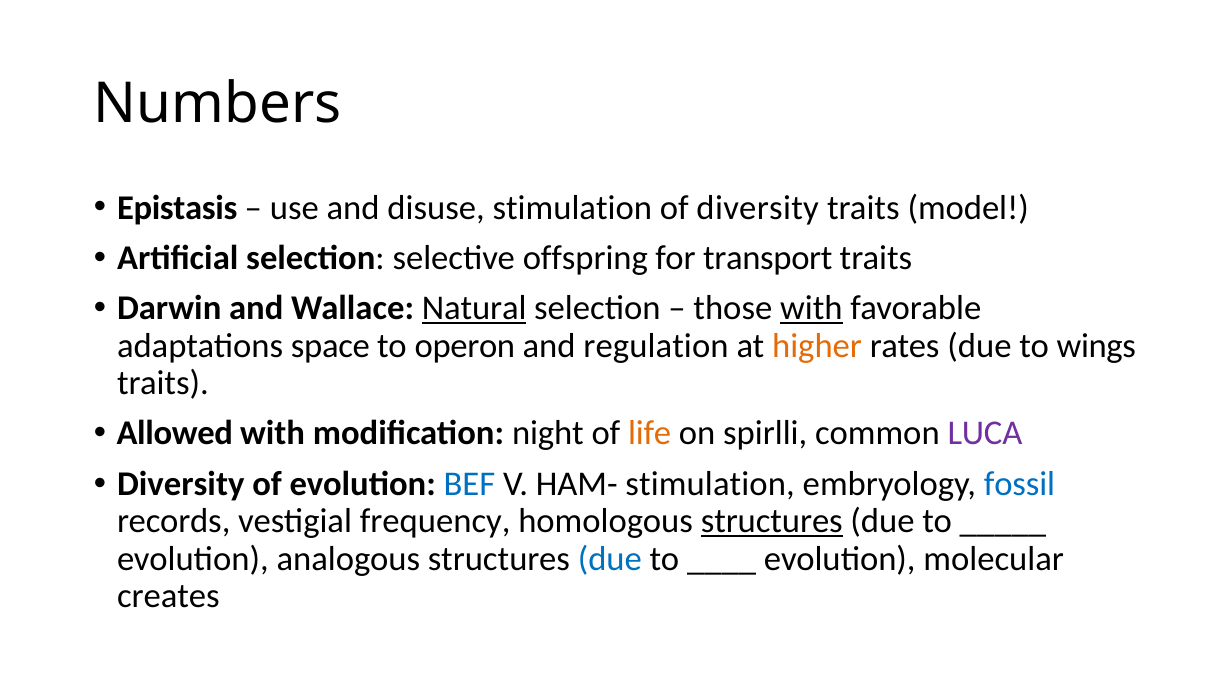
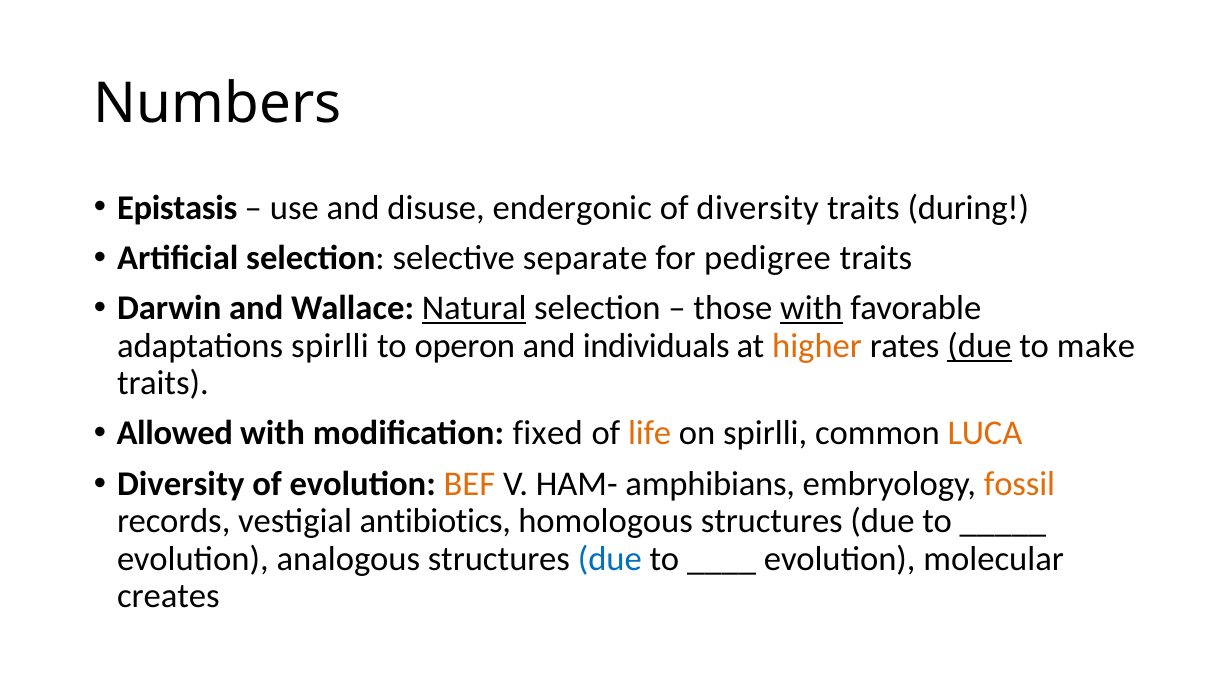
disuse stimulation: stimulation -> endergonic
model: model -> during
offspring: offspring -> separate
transport: transport -> pedigree
adaptations space: space -> spirlli
regulation: regulation -> individuals
due at (979, 346) underline: none -> present
wings: wings -> make
night: night -> fixed
LUCA colour: purple -> orange
BEF colour: blue -> orange
HAM- stimulation: stimulation -> amphibians
fossil colour: blue -> orange
frequency: frequency -> antibiotics
structures at (772, 521) underline: present -> none
